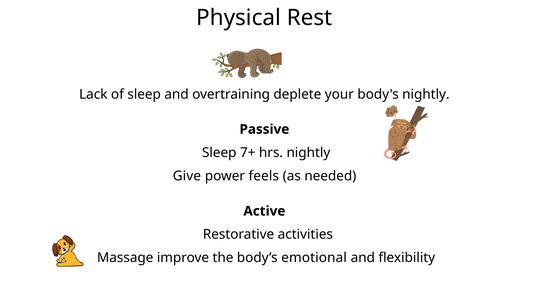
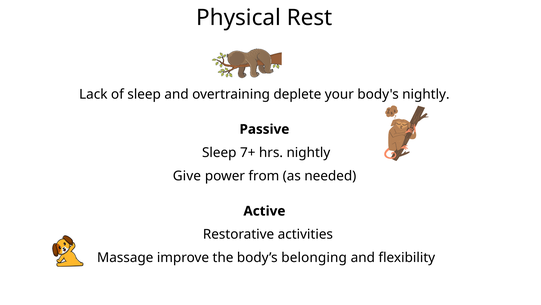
feels: feels -> from
emotional: emotional -> belonging
